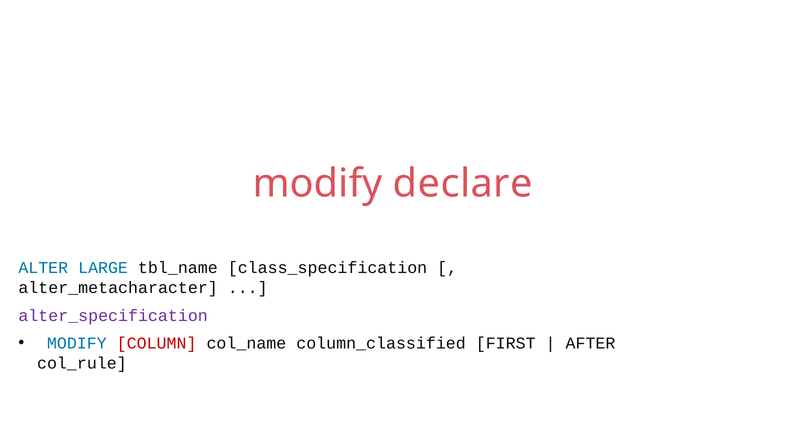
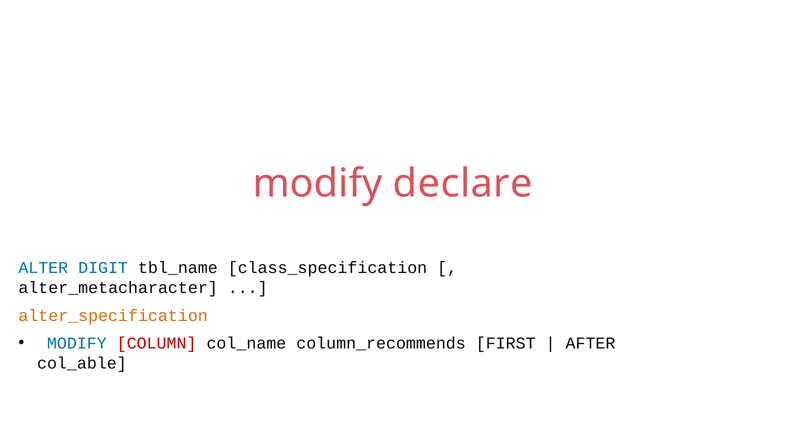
LARGE: LARGE -> DIGIT
alter_specification colour: purple -> orange
column_classified: column_classified -> column_recommends
col_rule: col_rule -> col_able
